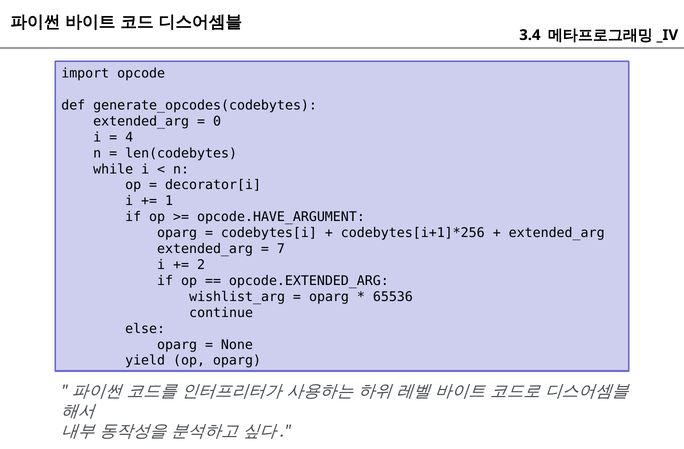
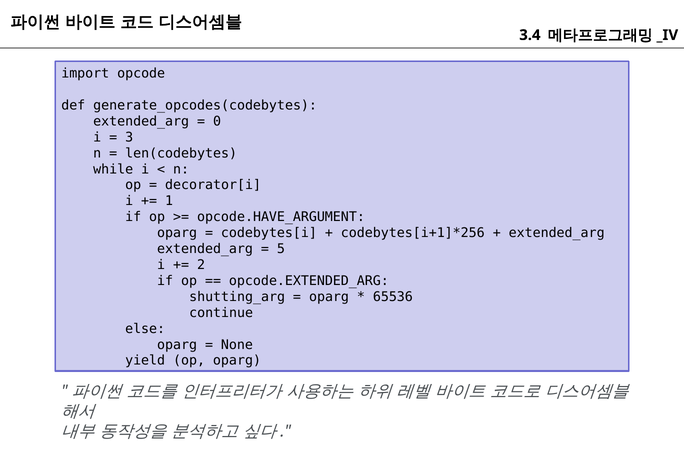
4: 4 -> 3
7: 7 -> 5
wishlist_arg: wishlist_arg -> shutting_arg
